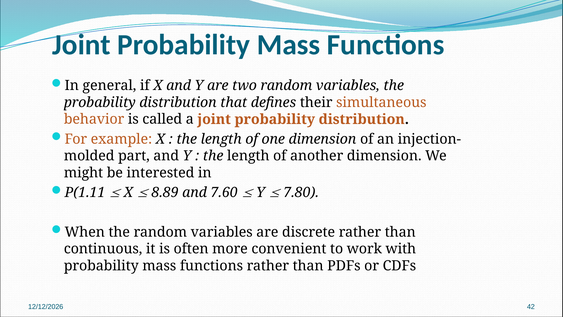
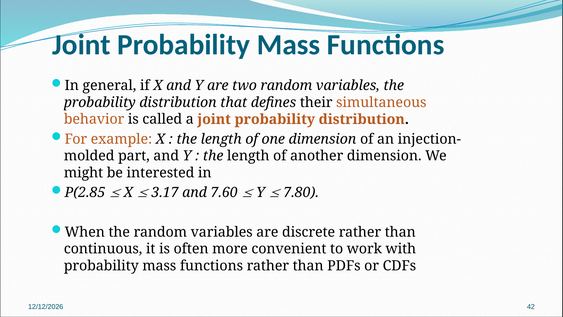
P(1.11: P(1.11 -> P(2.85
8.89: 8.89 -> 3.17
